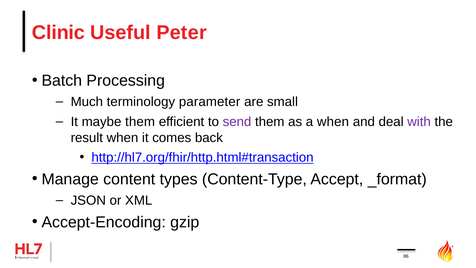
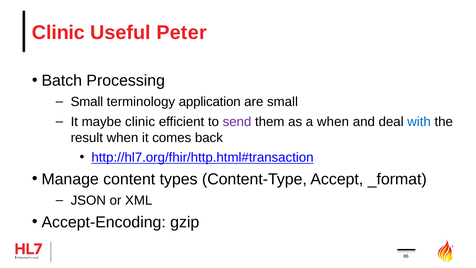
Much at (87, 102): Much -> Small
parameter: parameter -> application
maybe them: them -> clinic
with colour: purple -> blue
